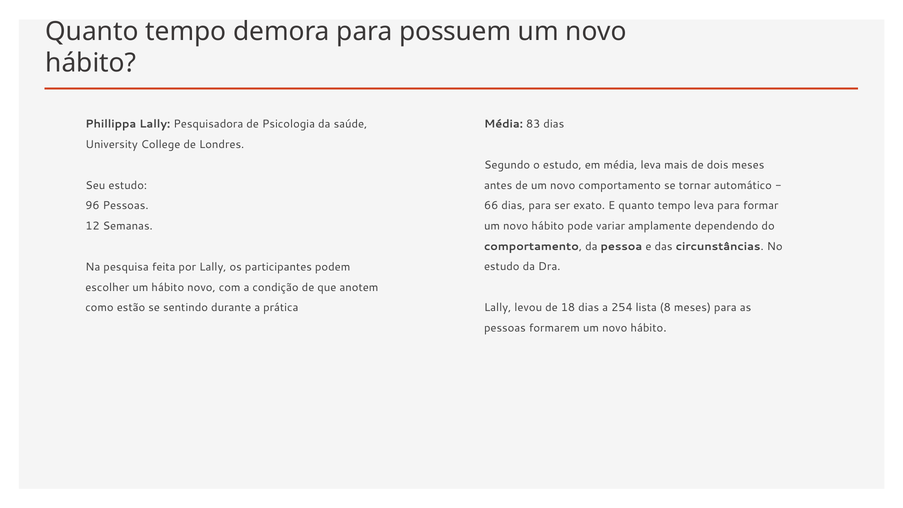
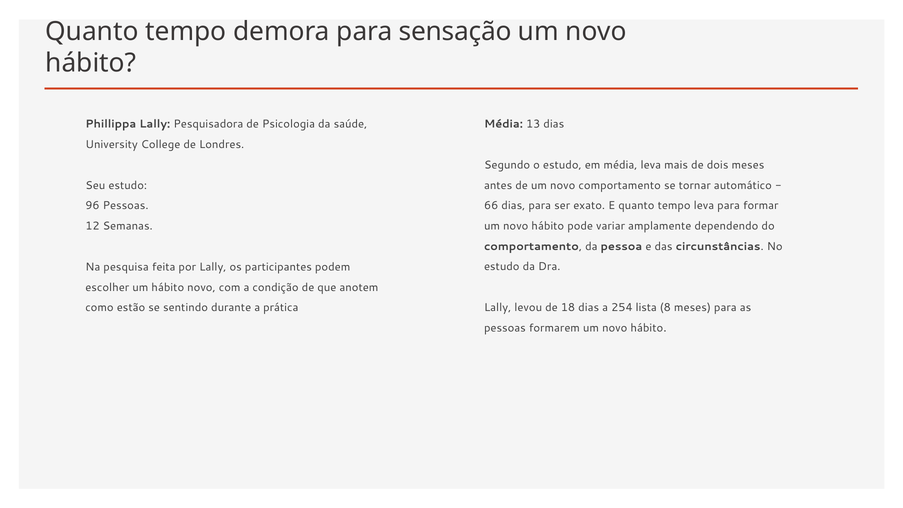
possuem: possuem -> sensação
83: 83 -> 13
